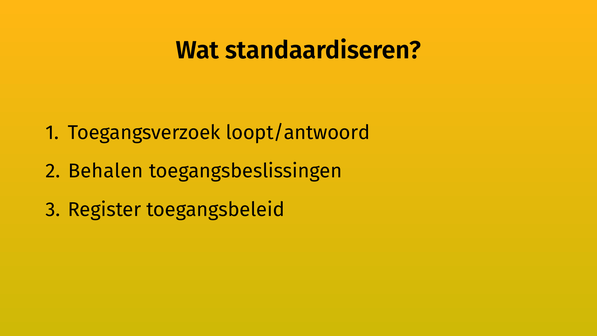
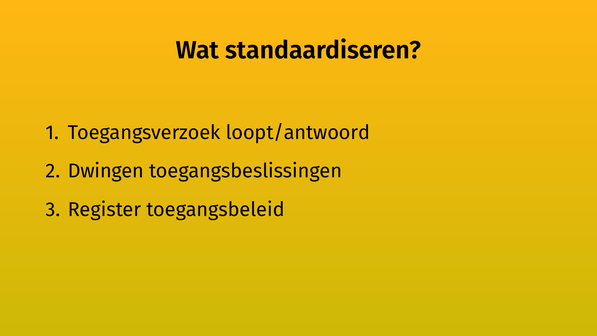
Behalen: Behalen -> Dwingen
